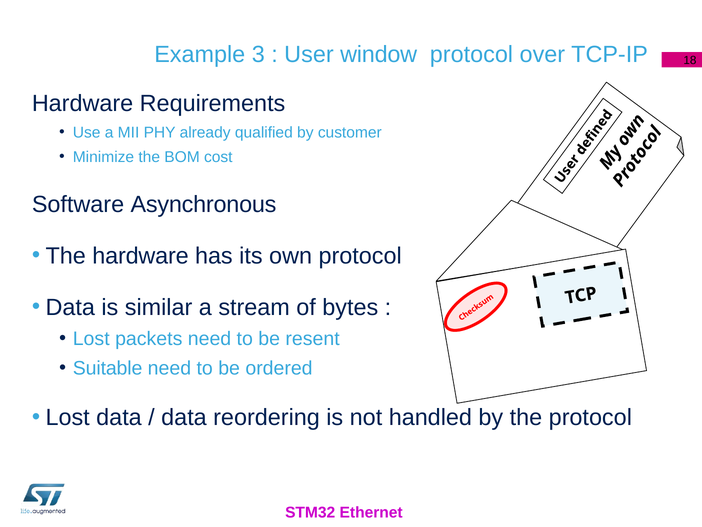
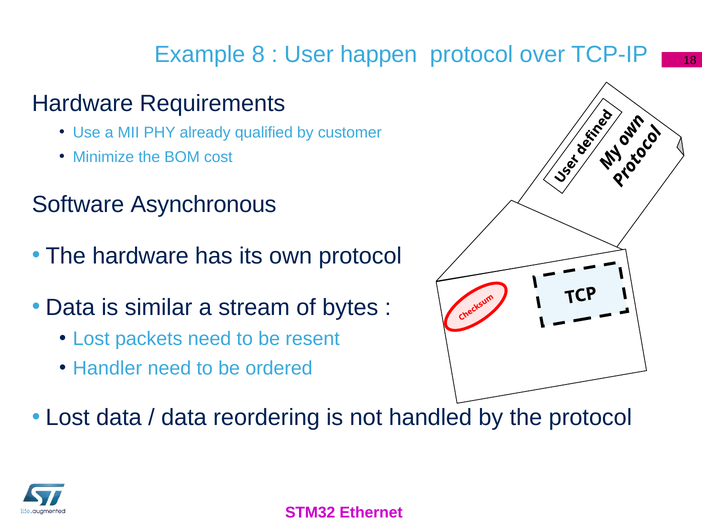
3: 3 -> 8
window: window -> happen
Suitable: Suitable -> Handler
